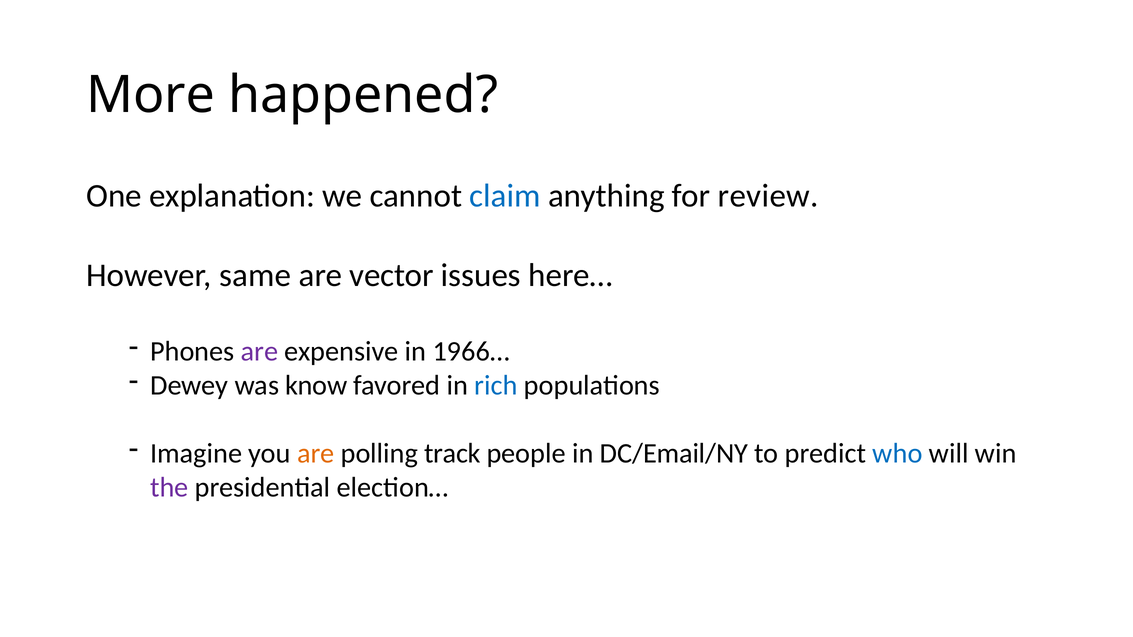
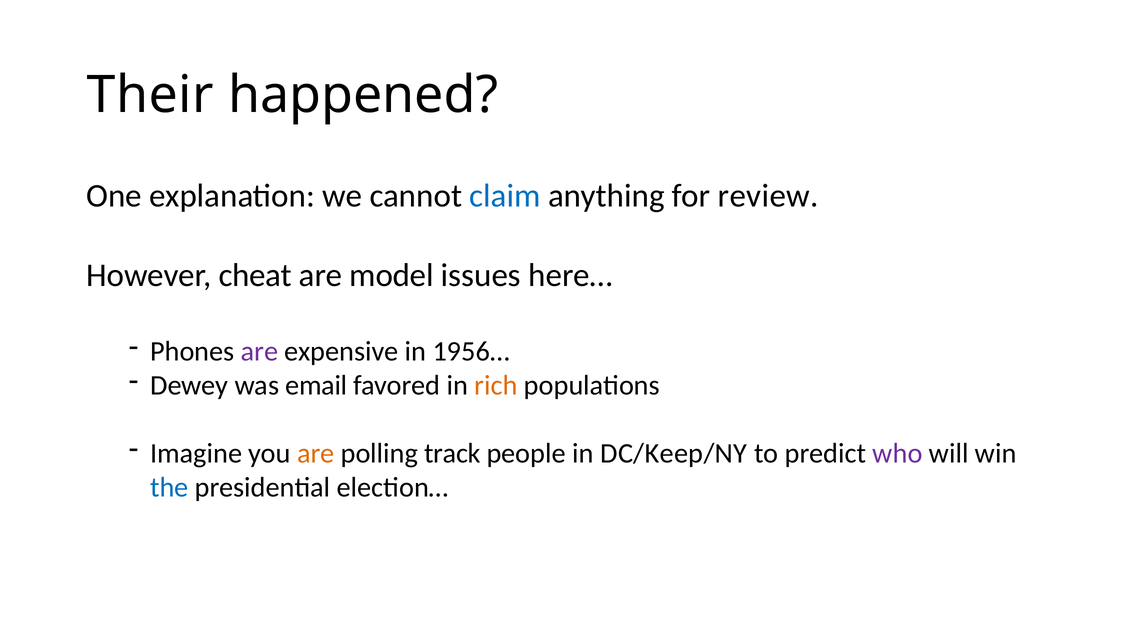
More: More -> Their
same: same -> cheat
vector: vector -> model
1966…: 1966… -> 1956…
know: know -> email
rich colour: blue -> orange
DC/Email/NY: DC/Email/NY -> DC/Keep/NY
who colour: blue -> purple
the colour: purple -> blue
